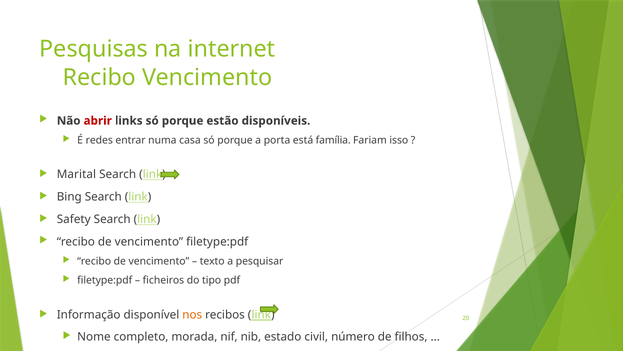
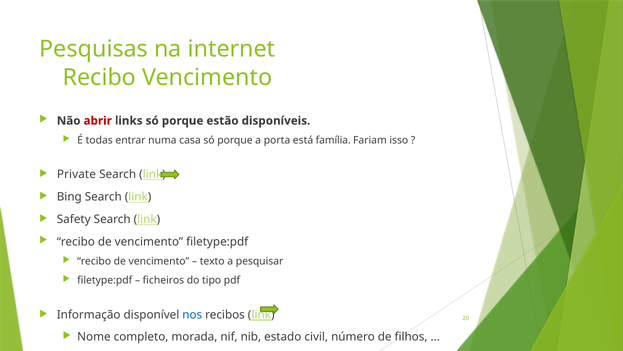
redes: redes -> todas
Marital: Marital -> Private
nos colour: orange -> blue
